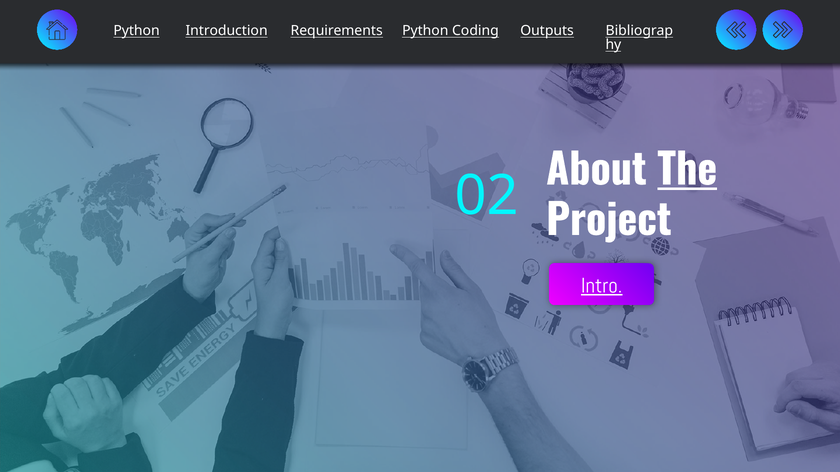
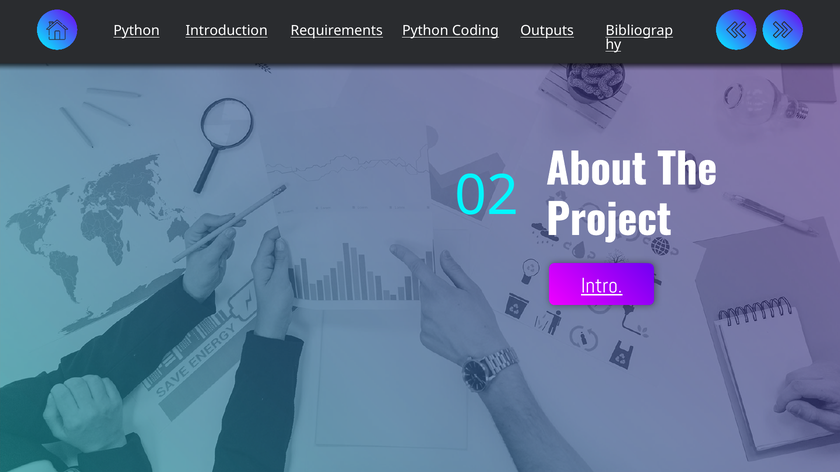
The underline: present -> none
